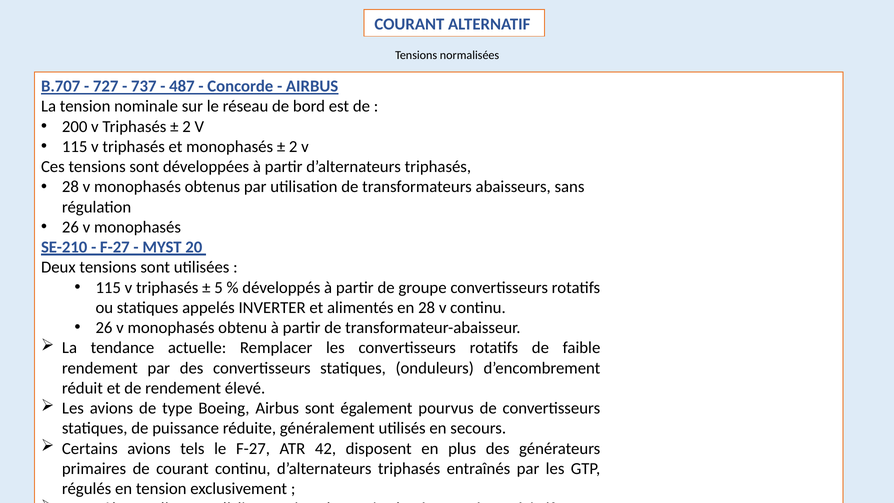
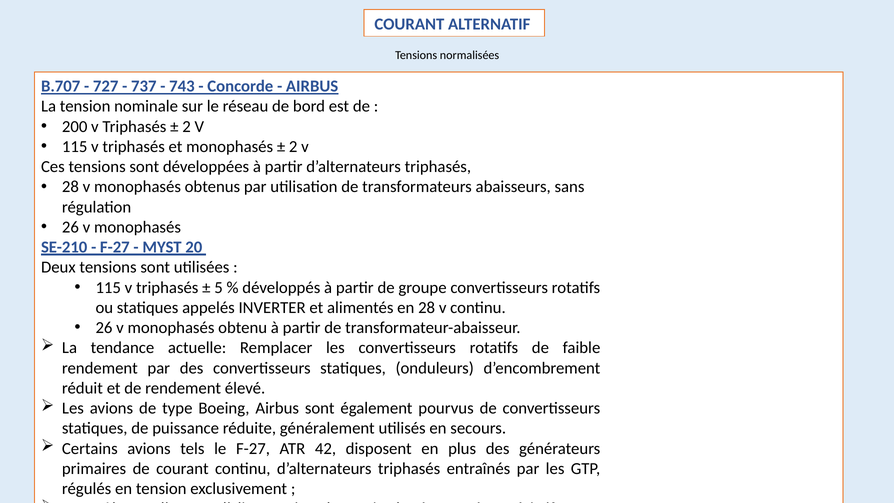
487: 487 -> 743
